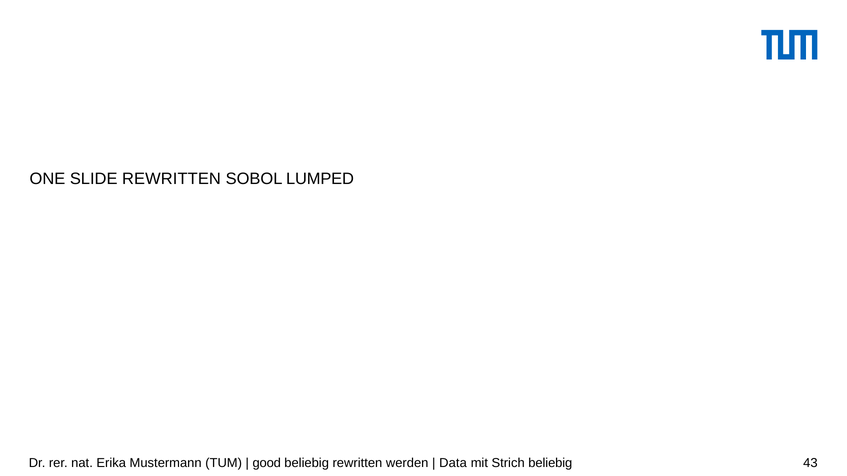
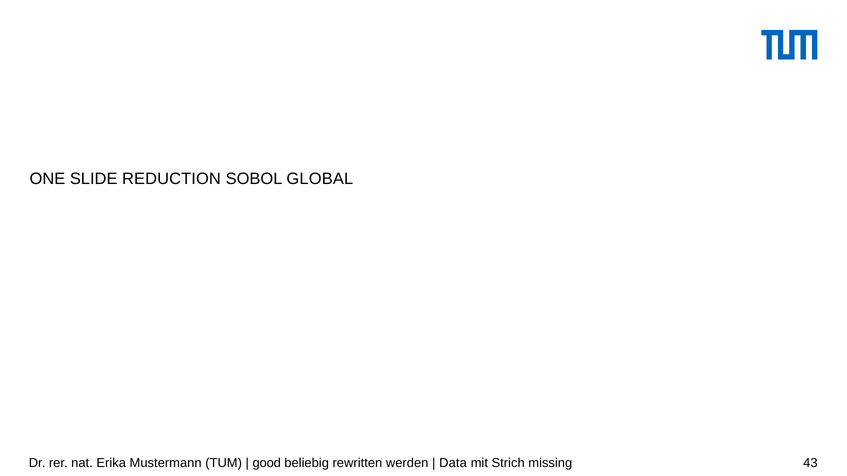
SLIDE REWRITTEN: REWRITTEN -> REDUCTION
LUMPED: LUMPED -> GLOBAL
Strich beliebig: beliebig -> missing
